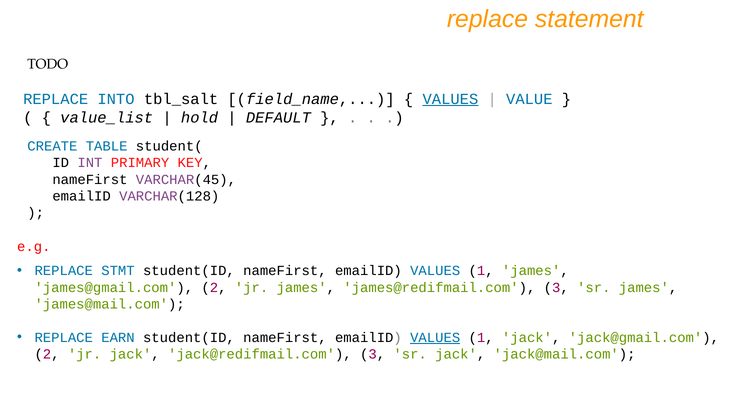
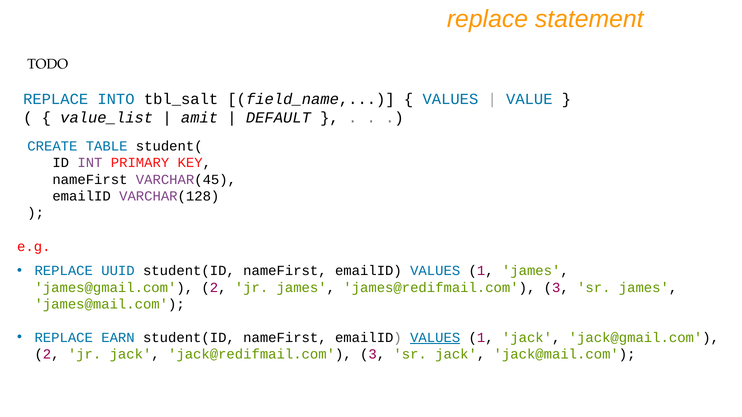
VALUES at (450, 99) underline: present -> none
hold: hold -> amit
STMT: STMT -> UUID
